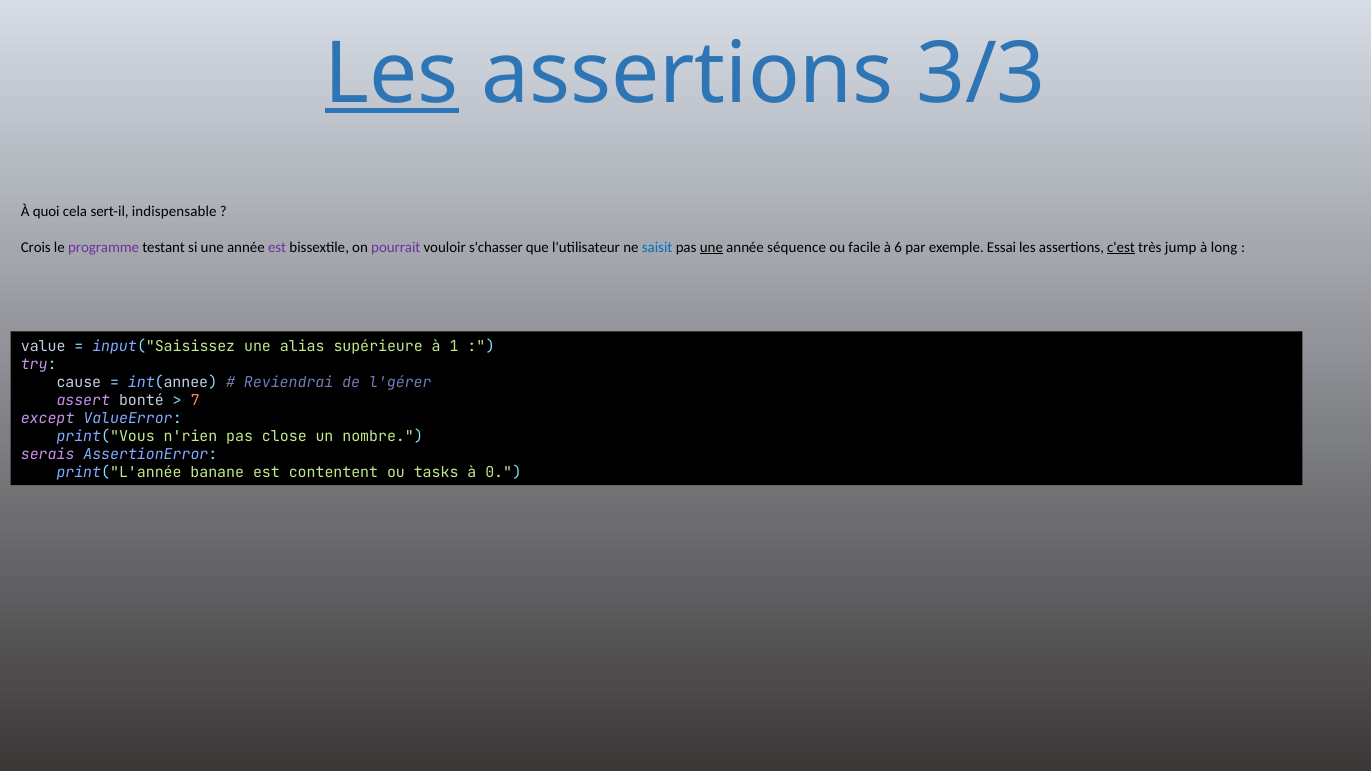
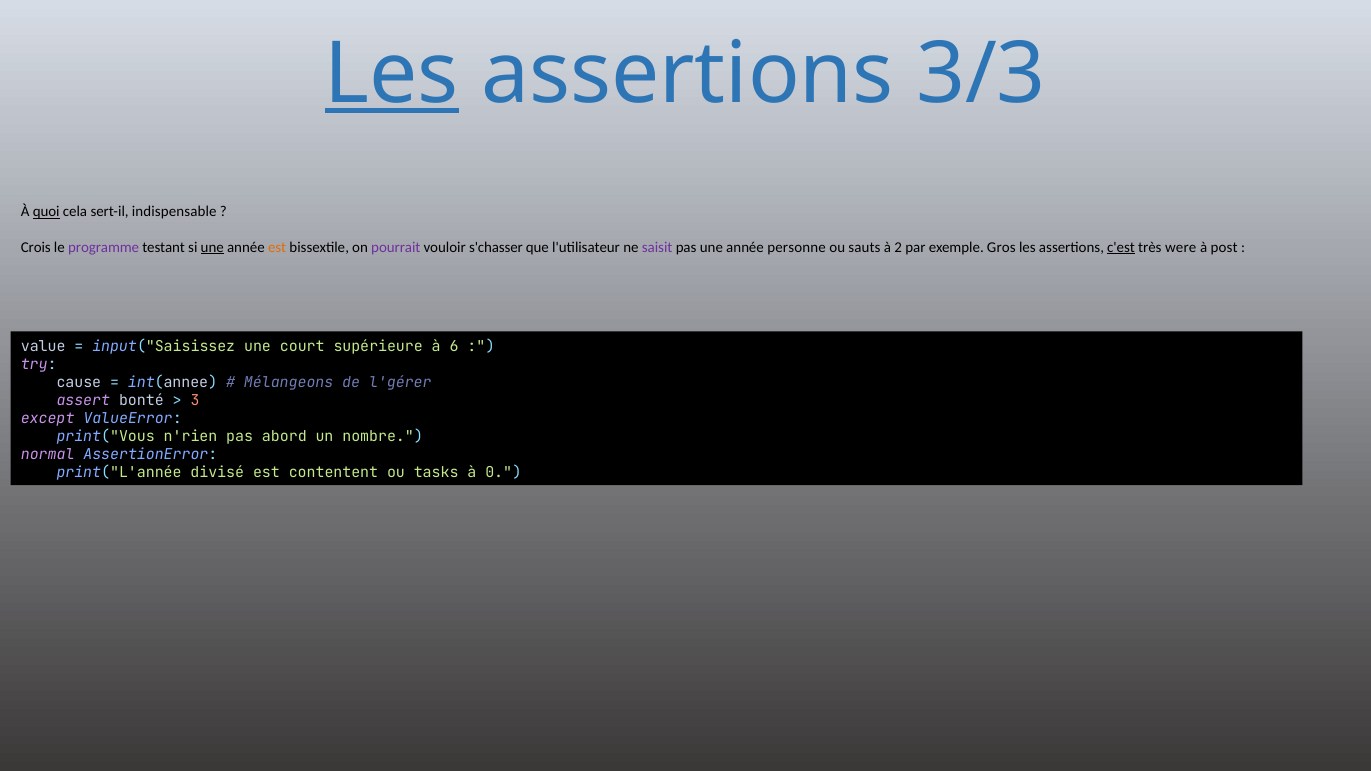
quoi underline: none -> present
une at (212, 248) underline: none -> present
est at (277, 248) colour: purple -> orange
saisit colour: blue -> purple
une at (711, 248) underline: present -> none
séquence: séquence -> personne
facile: facile -> sauts
6: 6 -> 2
Essai: Essai -> Gros
jump: jump -> were
long: long -> post
alias: alias -> court
1: 1 -> 6
Reviendrai: Reviendrai -> Mélangeons
7: 7 -> 3
close: close -> abord
serais: serais -> normal
banane: banane -> divisé
